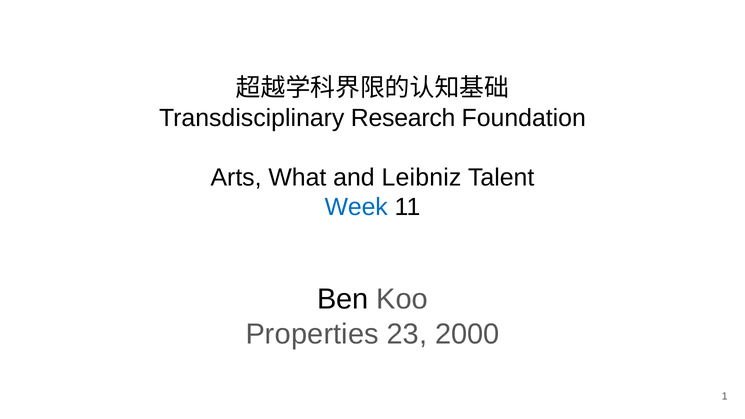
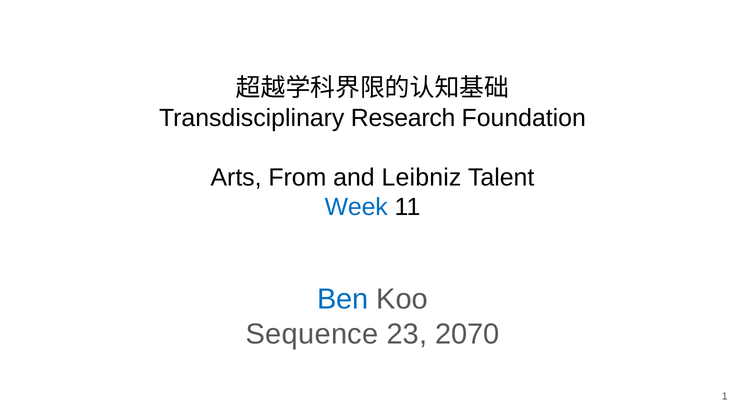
What: What -> From
Ben colour: black -> blue
Properties: Properties -> Sequence
2000: 2000 -> 2070
